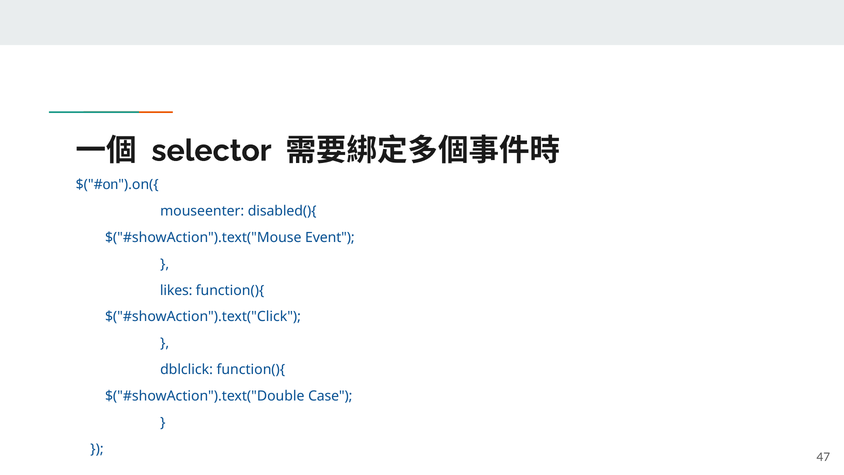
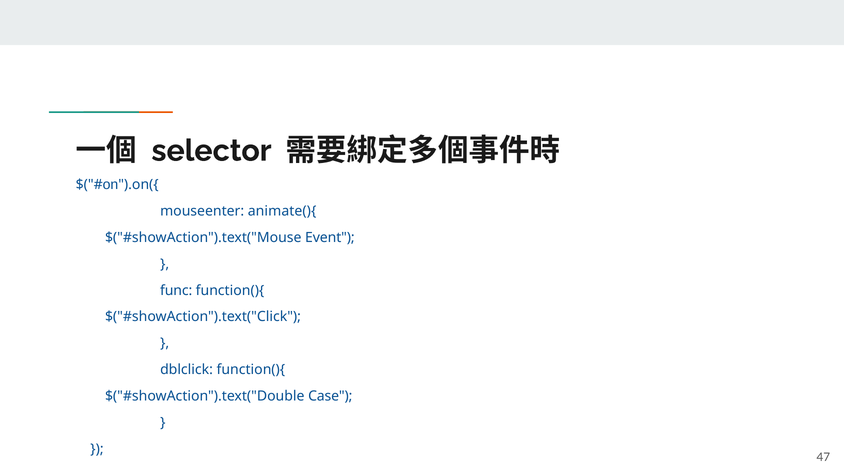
disabled(){: disabled(){ -> animate(){
likes: likes -> func
